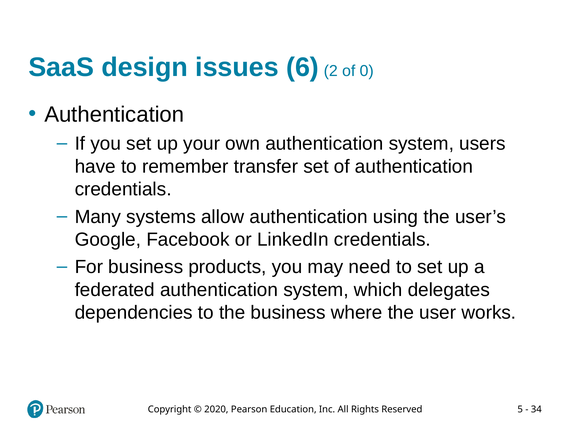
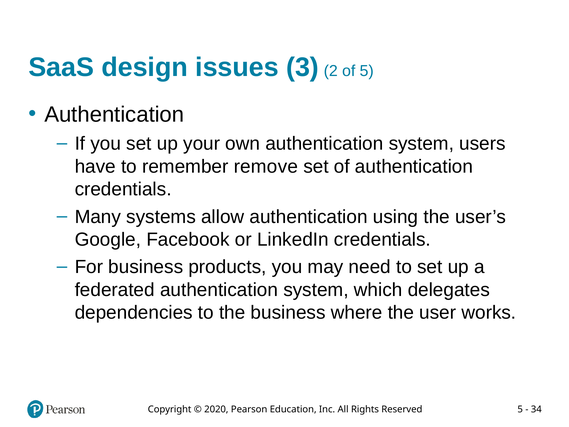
6: 6 -> 3
of 0: 0 -> 5
transfer: transfer -> remove
